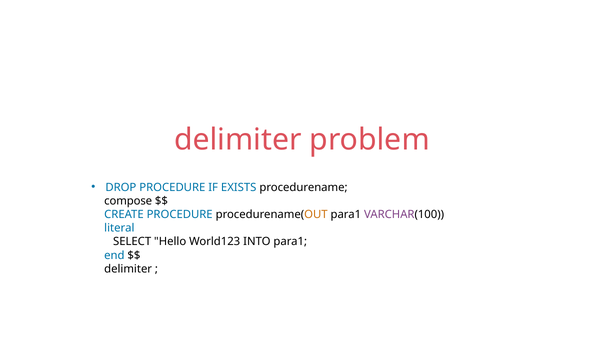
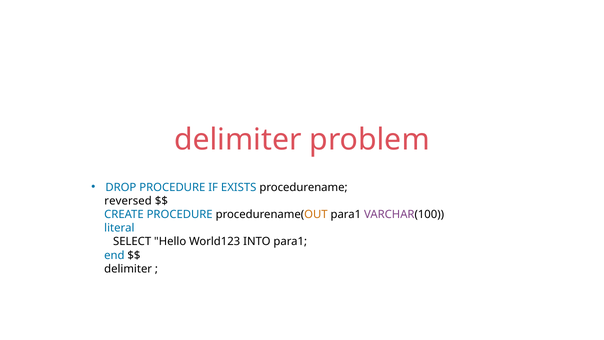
compose: compose -> reversed
